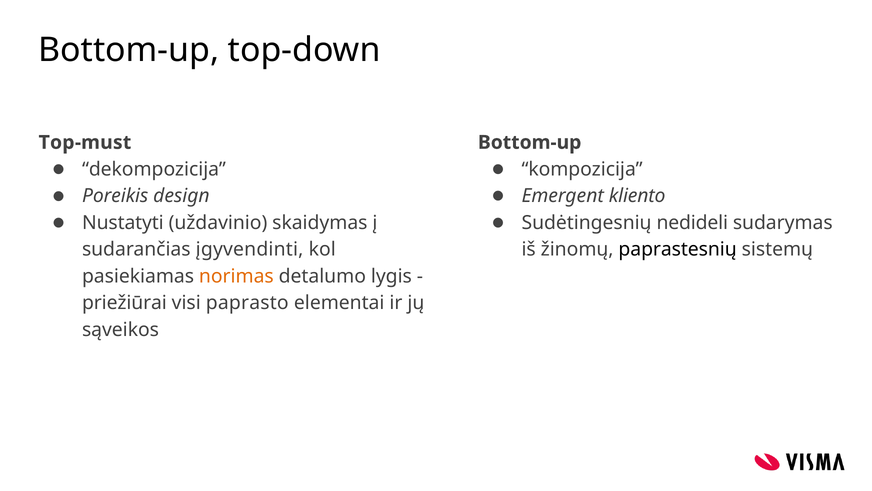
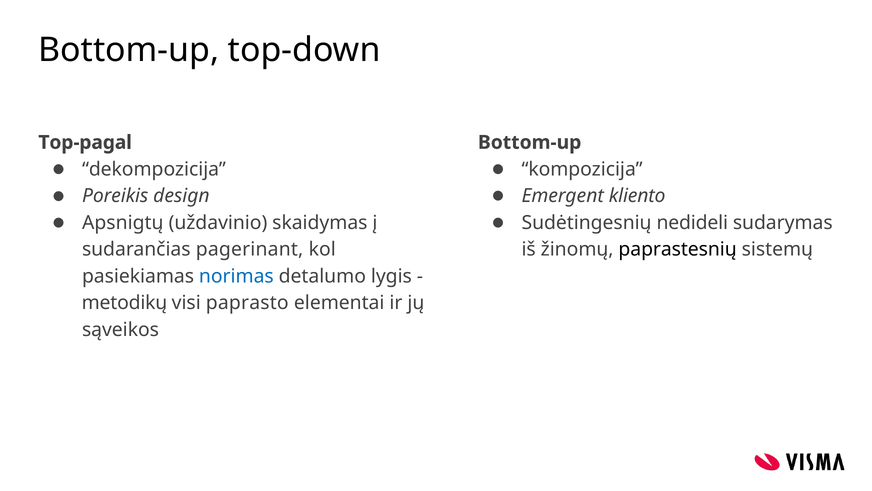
Top-must: Top-must -> Top-pagal
Nustatyti: Nustatyti -> Apsnigtų
įgyvendinti: įgyvendinti -> pagerinant
norimas colour: orange -> blue
priežiūrai: priežiūrai -> metodikų
